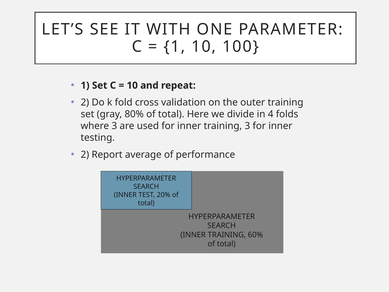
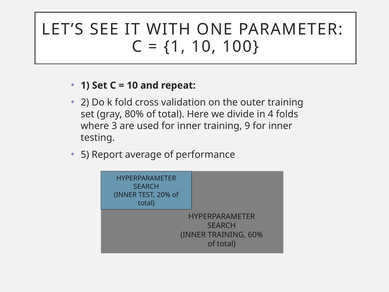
training 3: 3 -> 9
2 at (85, 155): 2 -> 5
